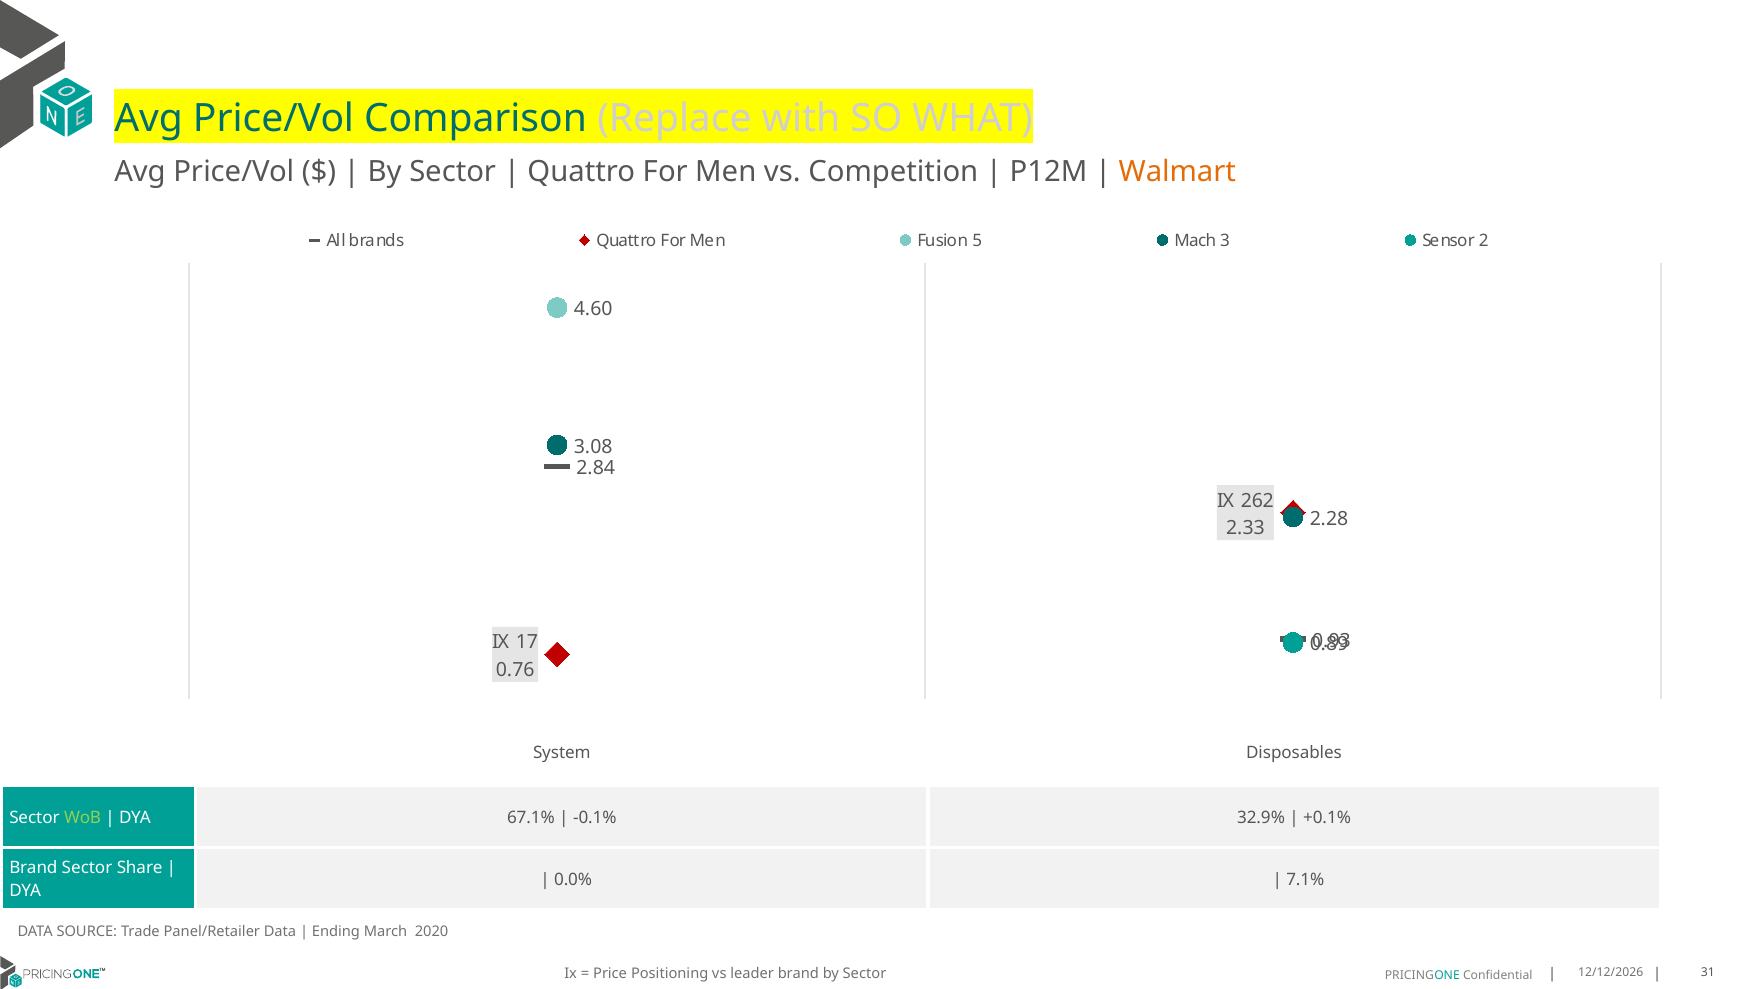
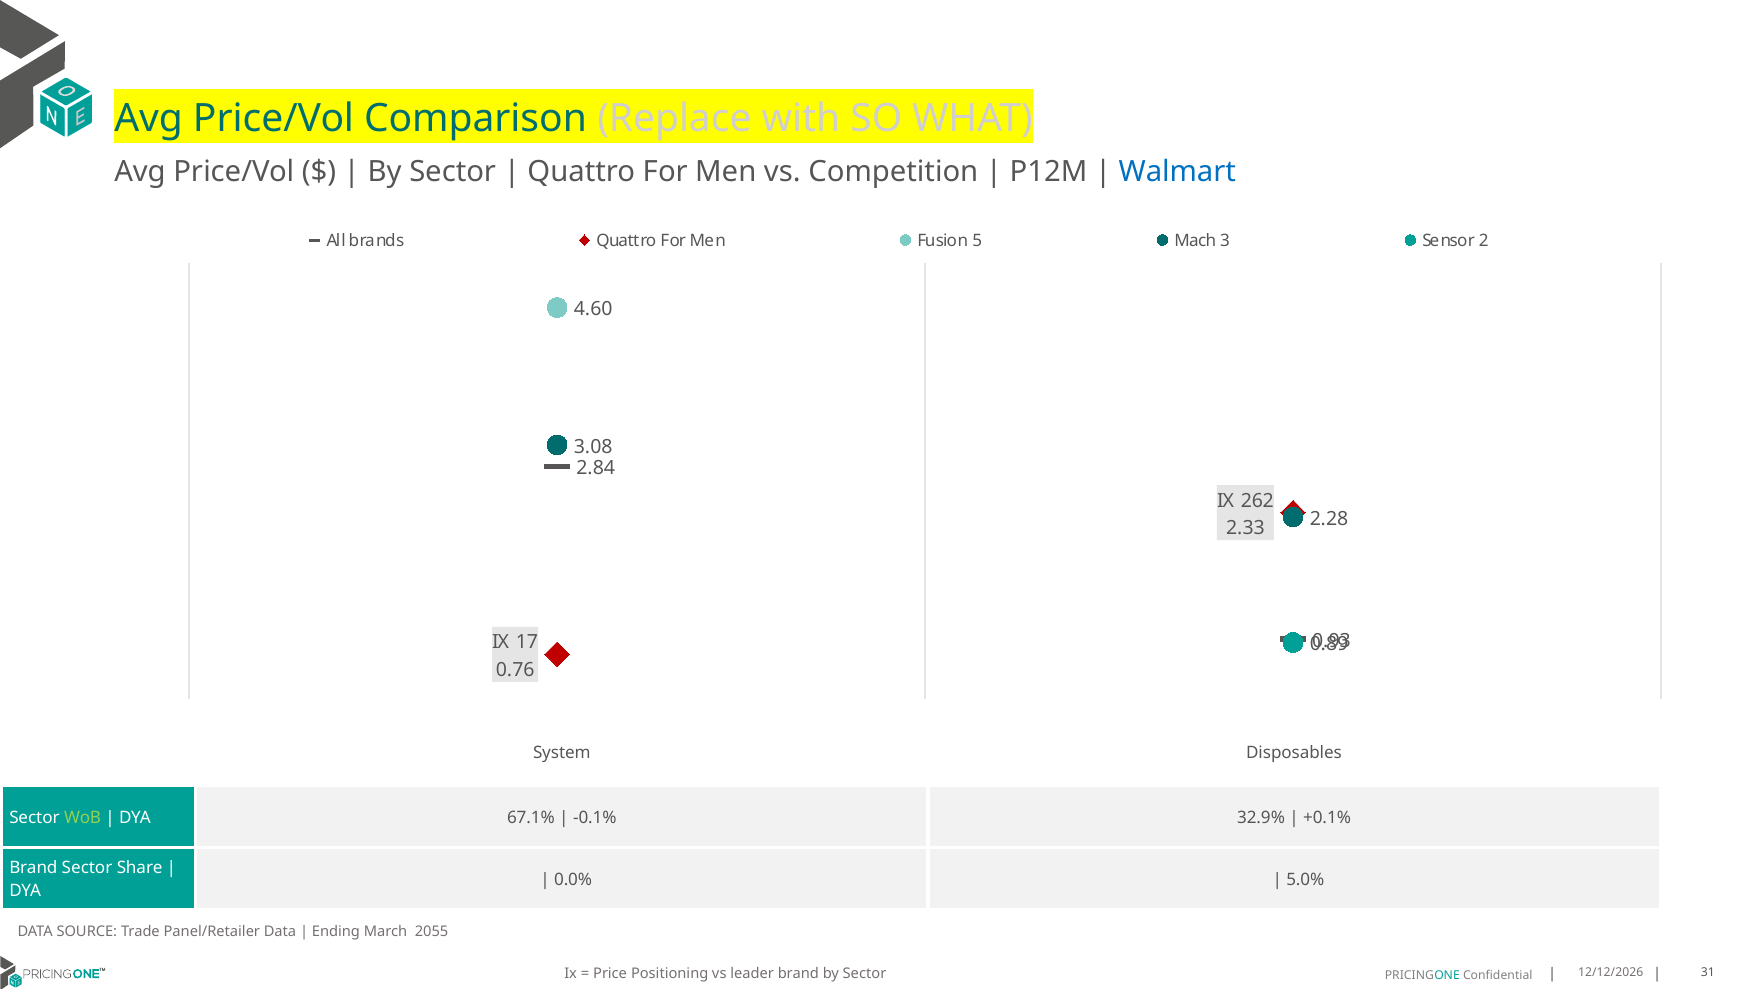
Walmart colour: orange -> blue
7.1%: 7.1% -> 5.0%
2020: 2020 -> 2055
